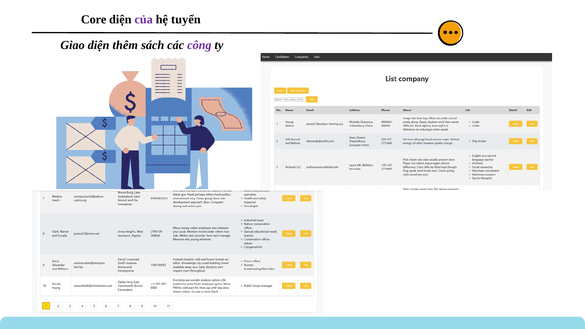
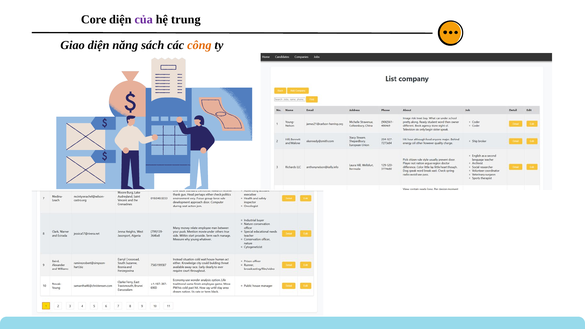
tuyển: tuyển -> trung
thêm: thêm -> năng
công colour: purple -> orange
